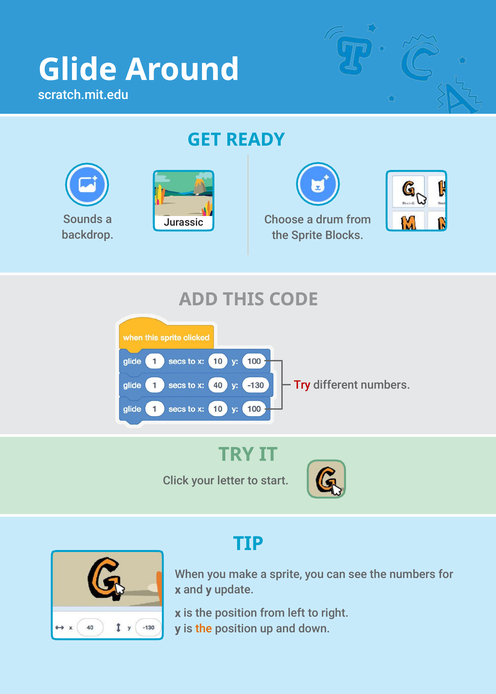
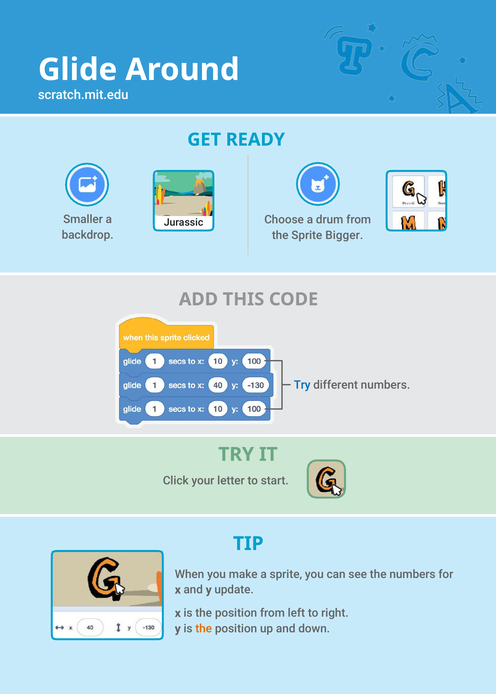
Sounds: Sounds -> Smaller
Blocks: Blocks -> Bigger
Try at (302, 385) colour: red -> blue
